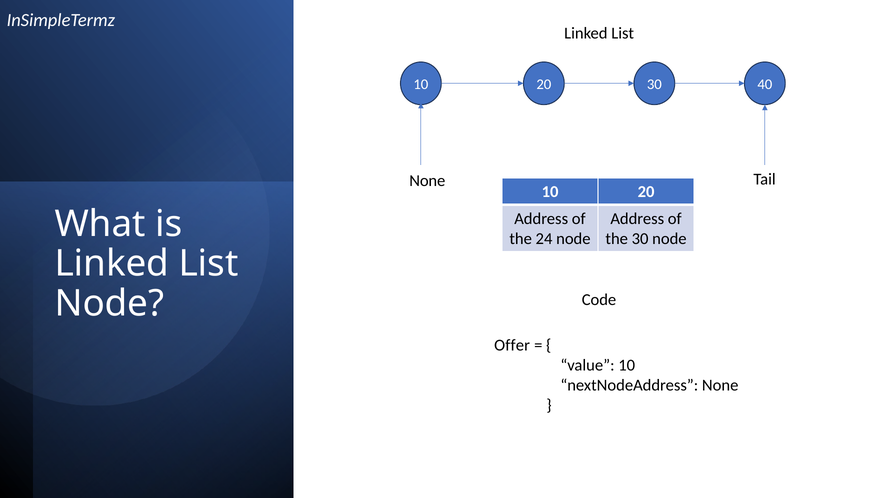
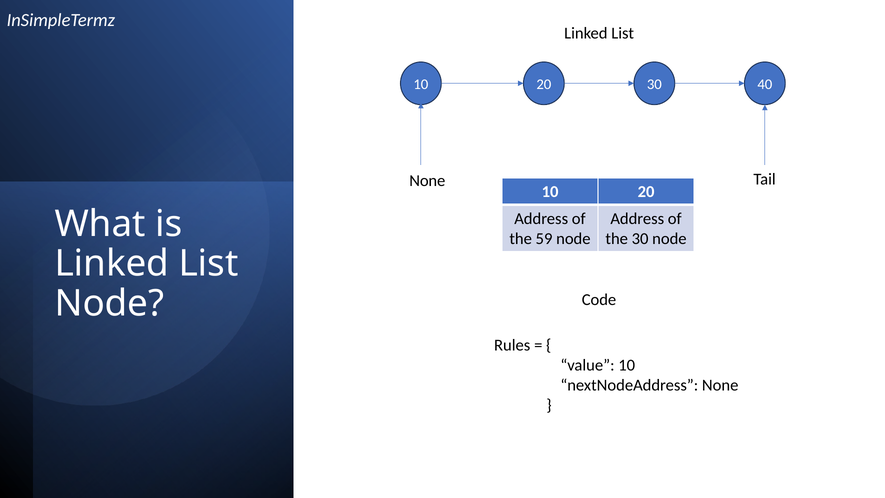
24: 24 -> 59
Offer: Offer -> Rules
